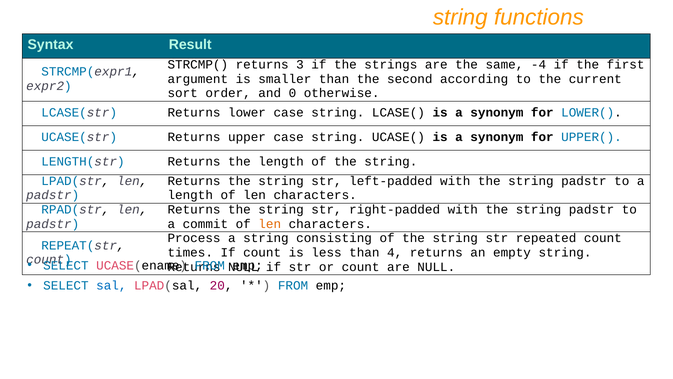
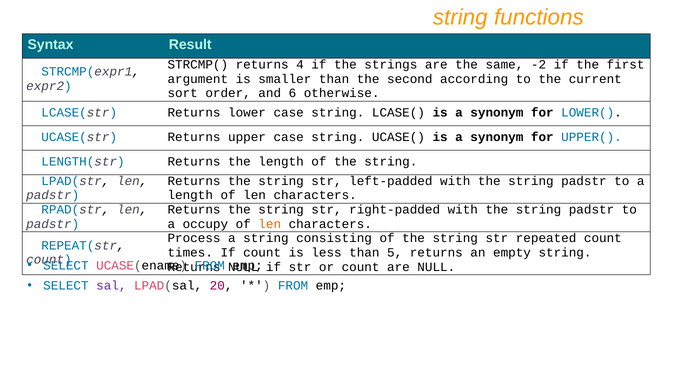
3: 3 -> 4
-4: -4 -> -2
0: 0 -> 6
commit: commit -> occupy
4: 4 -> 5
sal colour: blue -> purple
